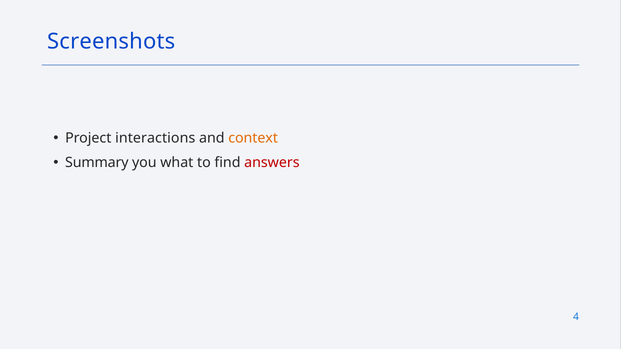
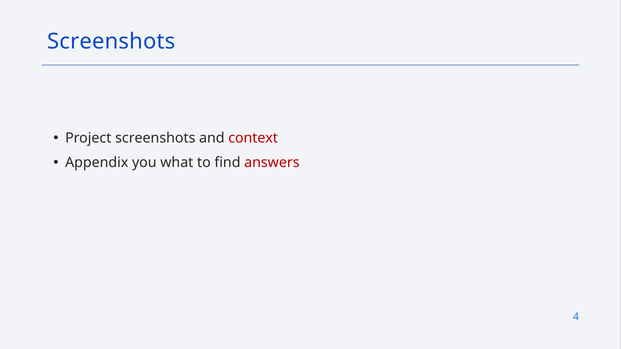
Project interactions: interactions -> screenshots
context colour: orange -> red
Summary: Summary -> Appendix
